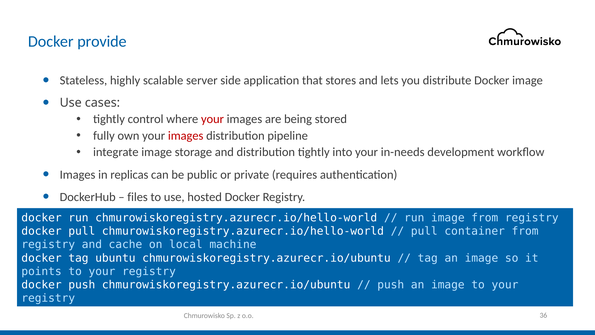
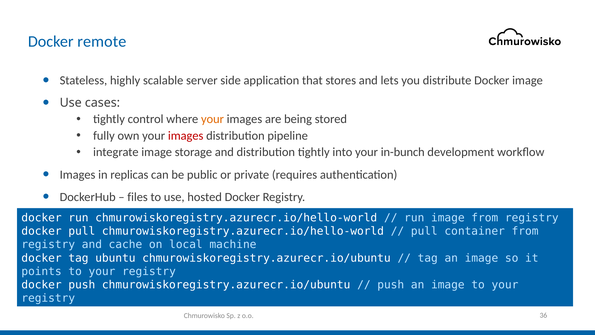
provide: provide -> remote
your at (212, 119) colour: red -> orange
in-needs: in-needs -> in-bunch
